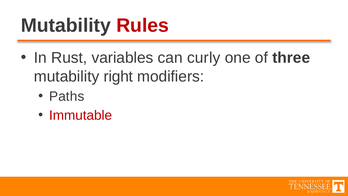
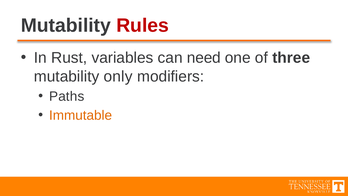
curly: curly -> need
right: right -> only
Immutable colour: red -> orange
